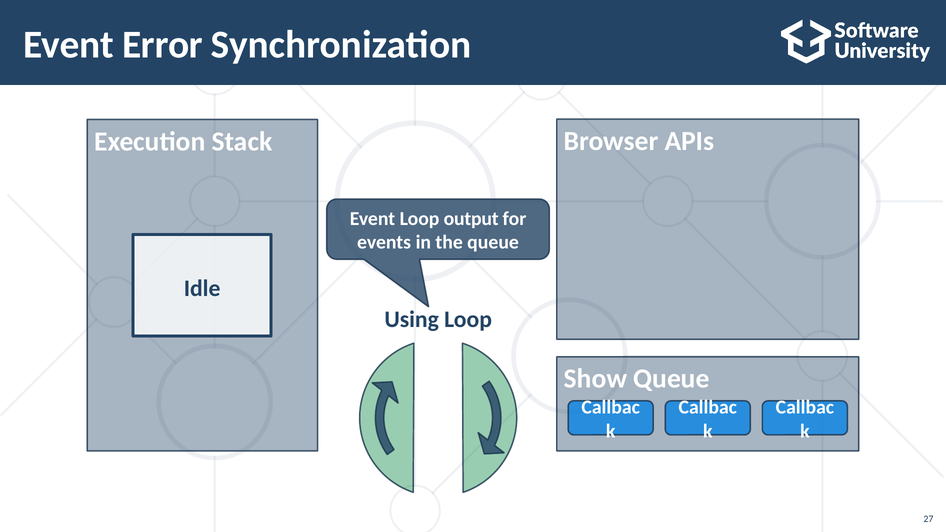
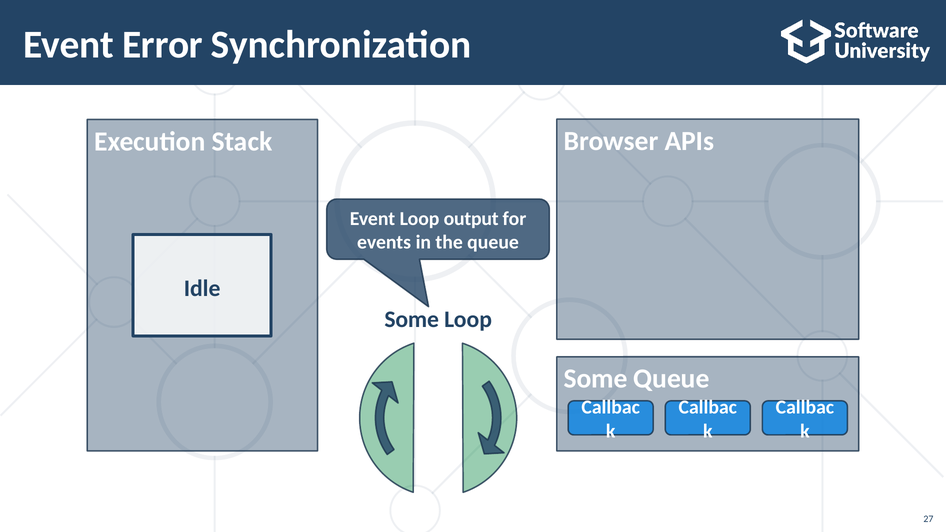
Using at (412, 320): Using -> Some
Show at (596, 379): Show -> Some
